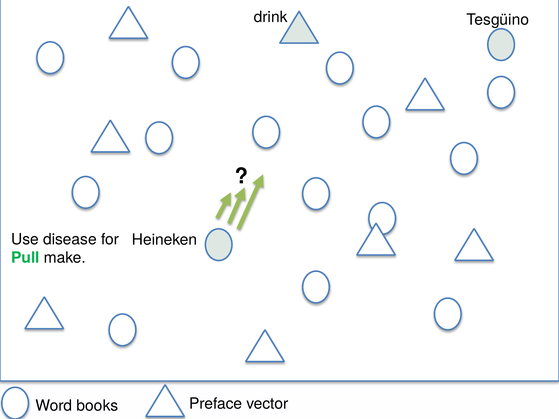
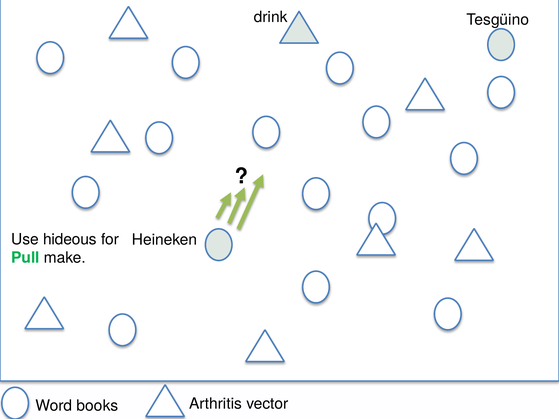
disease: disease -> hideous
Preface: Preface -> Arthritis
